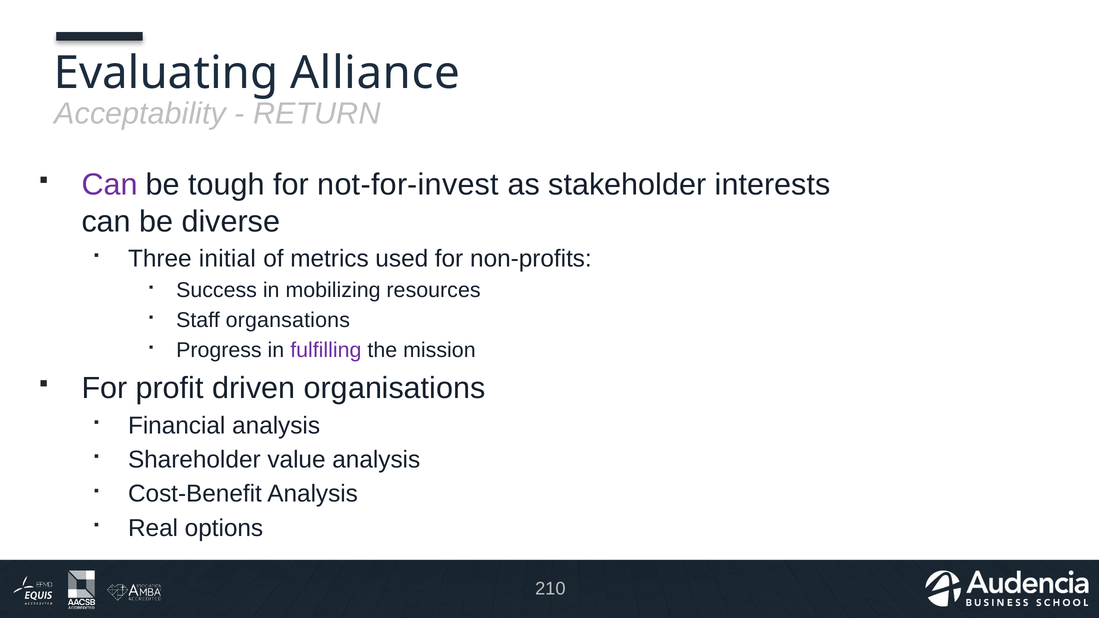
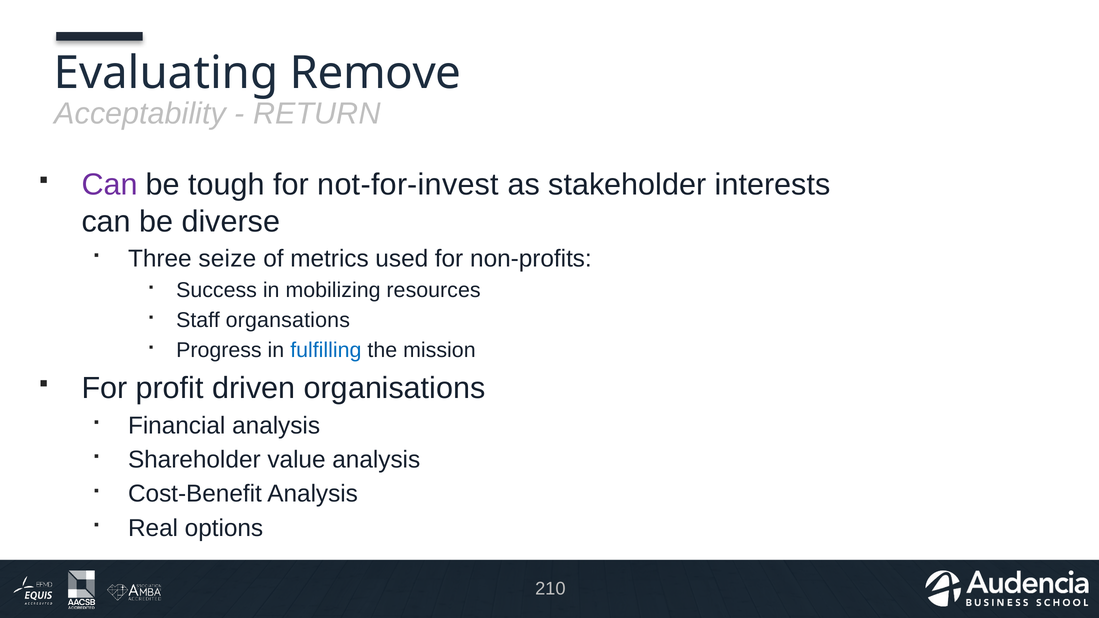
Alliance: Alliance -> Remove
initial: initial -> seize
fulfilling colour: purple -> blue
